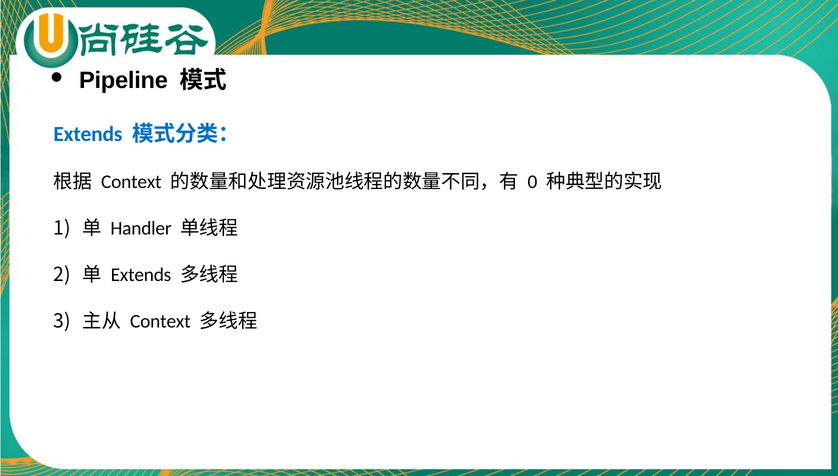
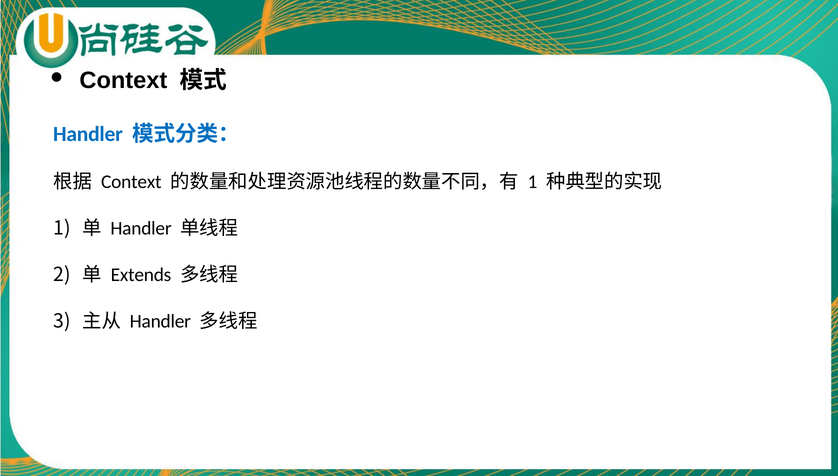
Pipeline at (123, 80): Pipeline -> Context
Extends at (88, 134): Extends -> Handler
0 at (532, 182): 0 -> 1
Context at (160, 321): Context -> Handler
